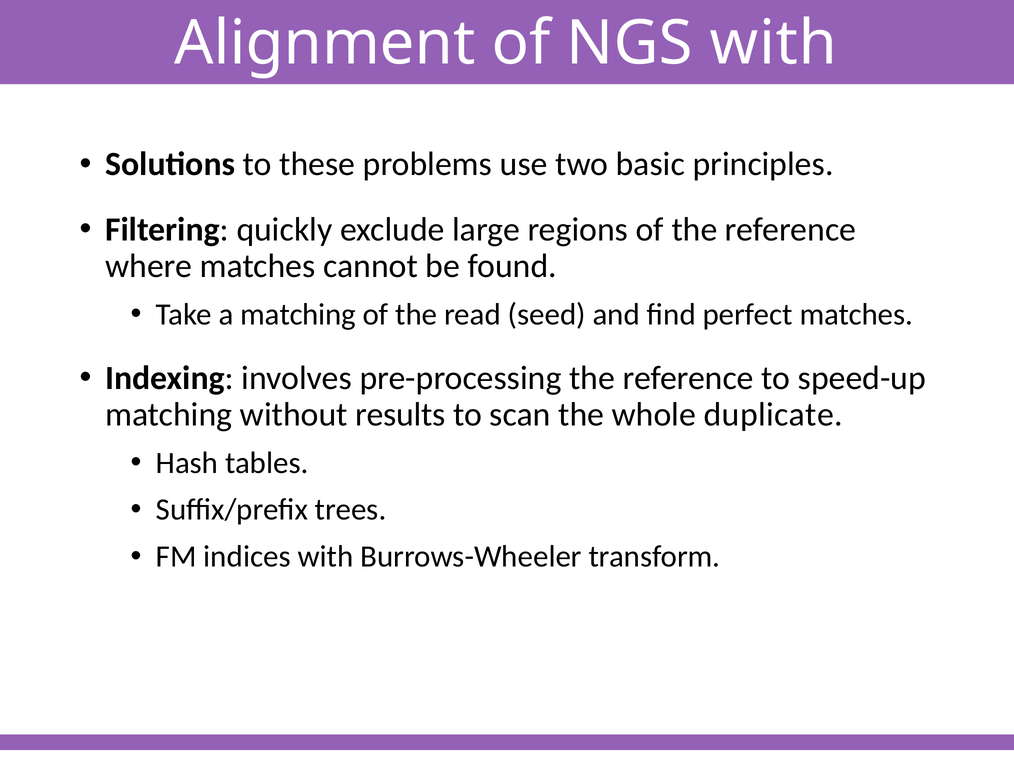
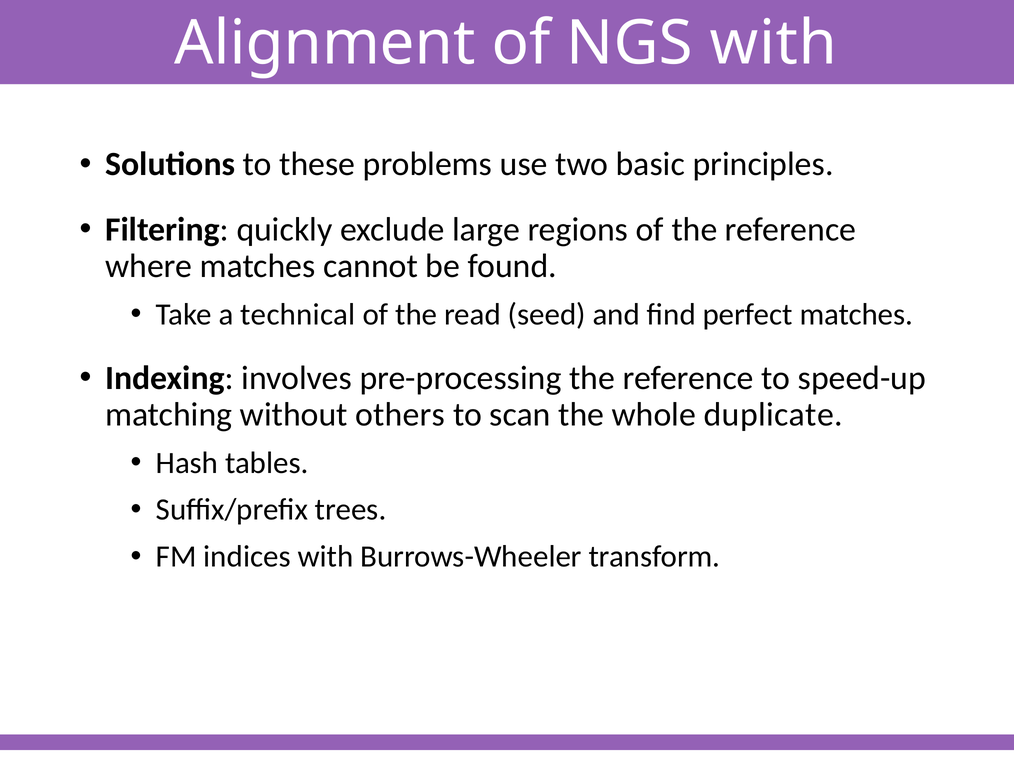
a matching: matching -> technical
results: results -> others
